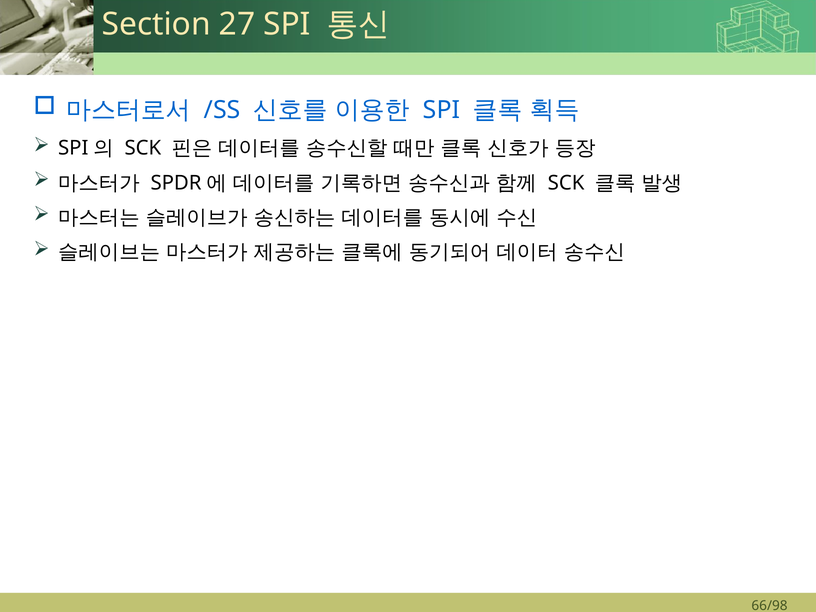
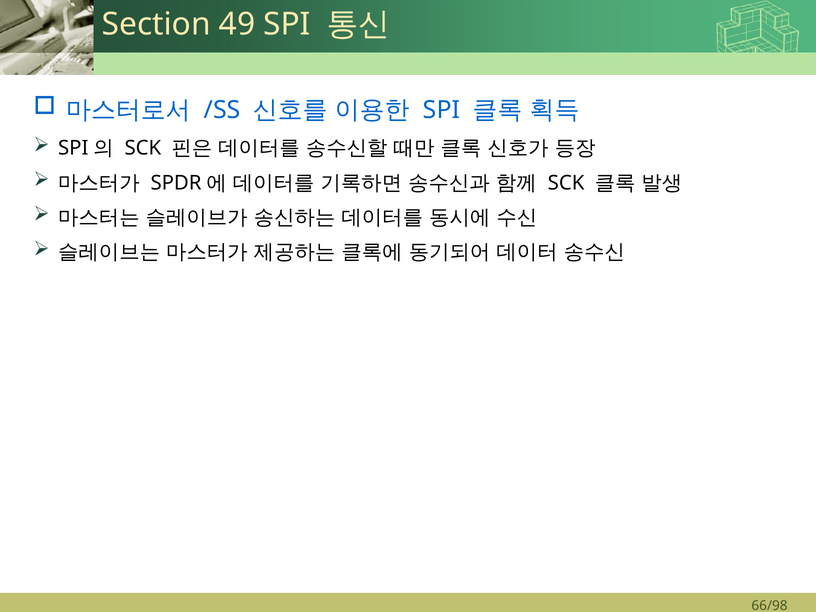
27: 27 -> 49
